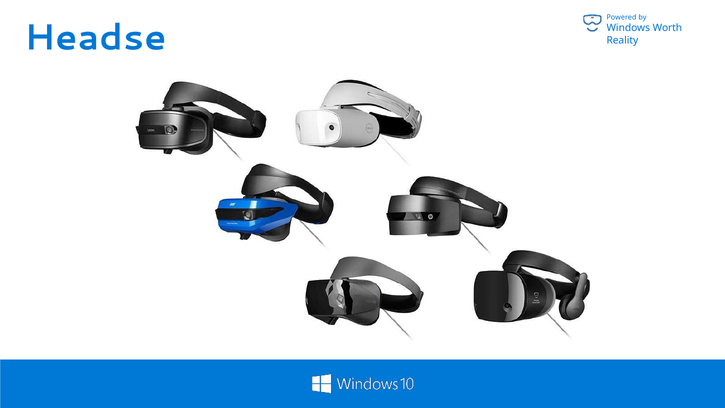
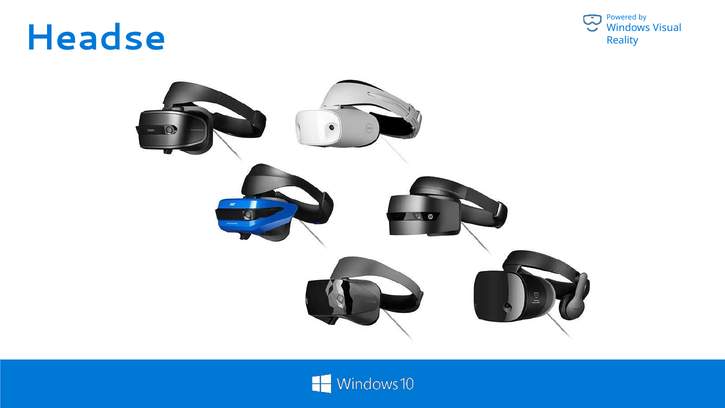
Worth: Worth -> Visual
